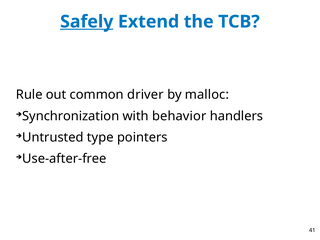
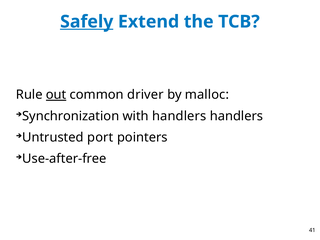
out underline: none -> present
with behavior: behavior -> handlers
type: type -> port
